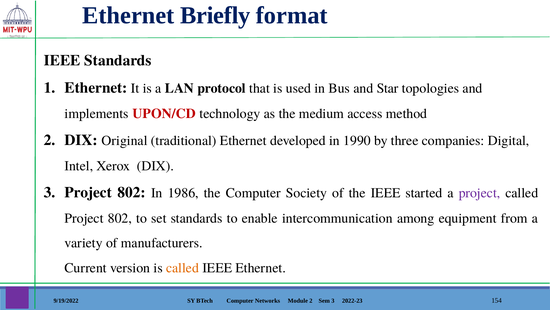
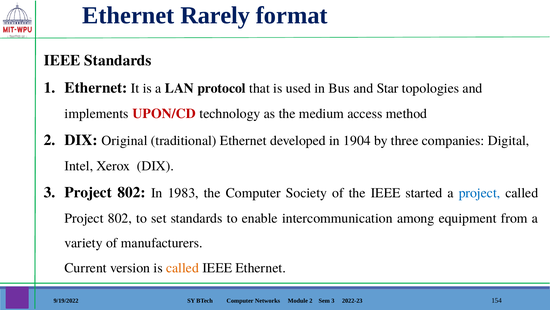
Briefly: Briefly -> Rarely
1990: 1990 -> 1904
1986: 1986 -> 1983
project at (479, 193) colour: purple -> blue
